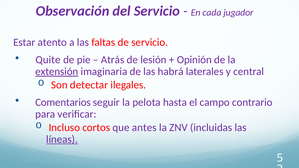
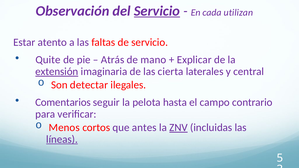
Servicio at (157, 11) underline: none -> present
jugador: jugador -> utilizan
lesión: lesión -> mano
Opinión: Opinión -> Explicar
habrá: habrá -> cierta
Incluso: Incluso -> Menos
ZNV underline: none -> present
